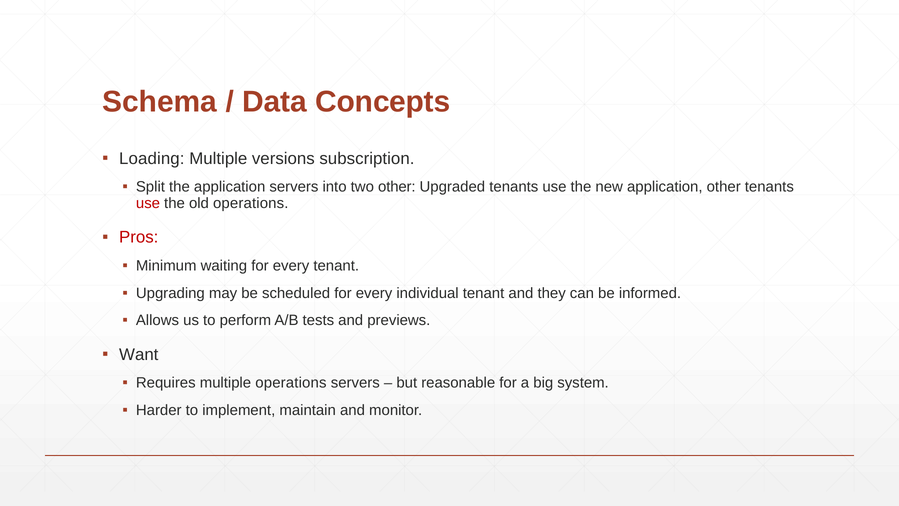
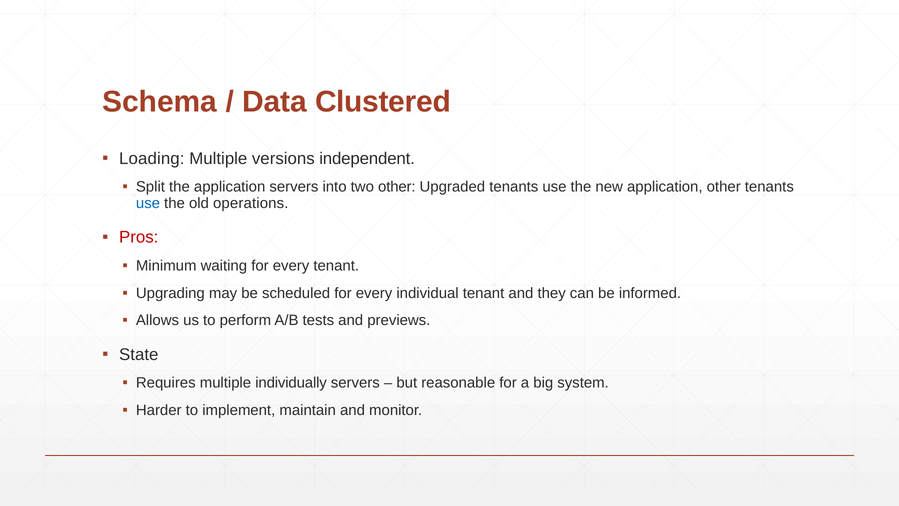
Concepts: Concepts -> Clustered
subscription: subscription -> independent
use at (148, 203) colour: red -> blue
Want: Want -> State
multiple operations: operations -> individually
